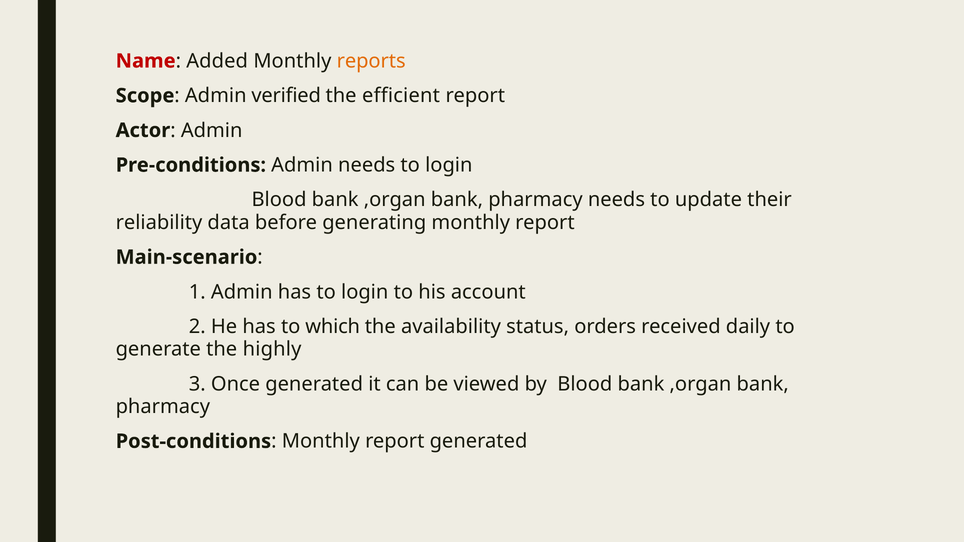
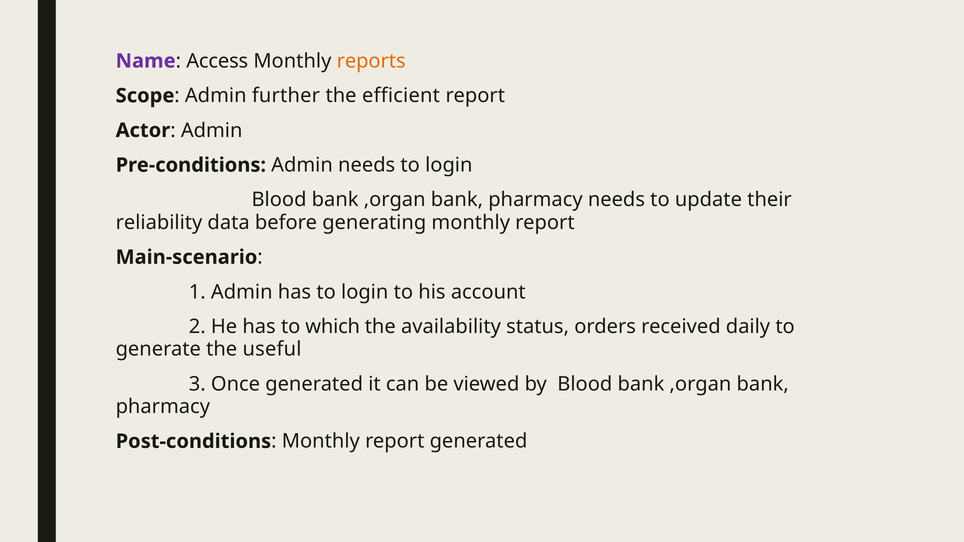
Name colour: red -> purple
Added: Added -> Access
verified: verified -> further
highly: highly -> useful
